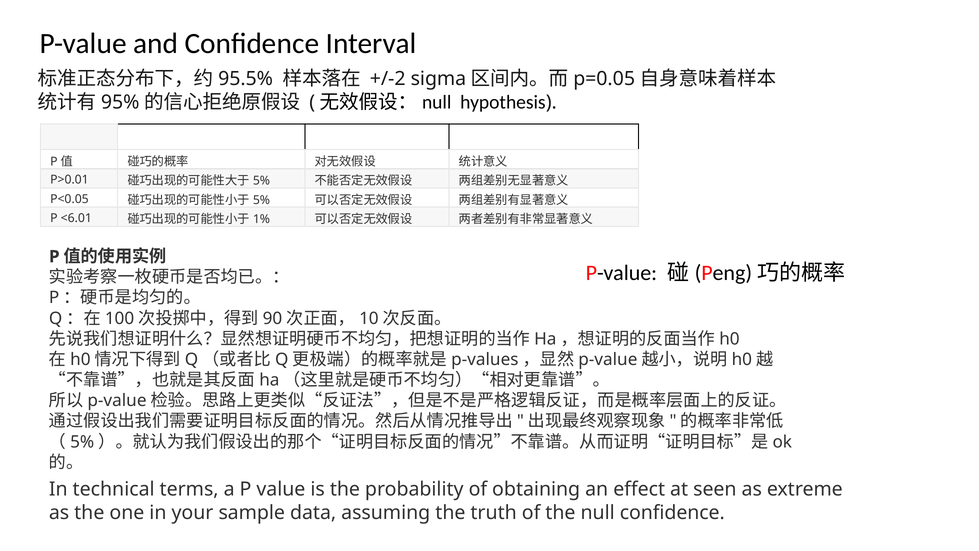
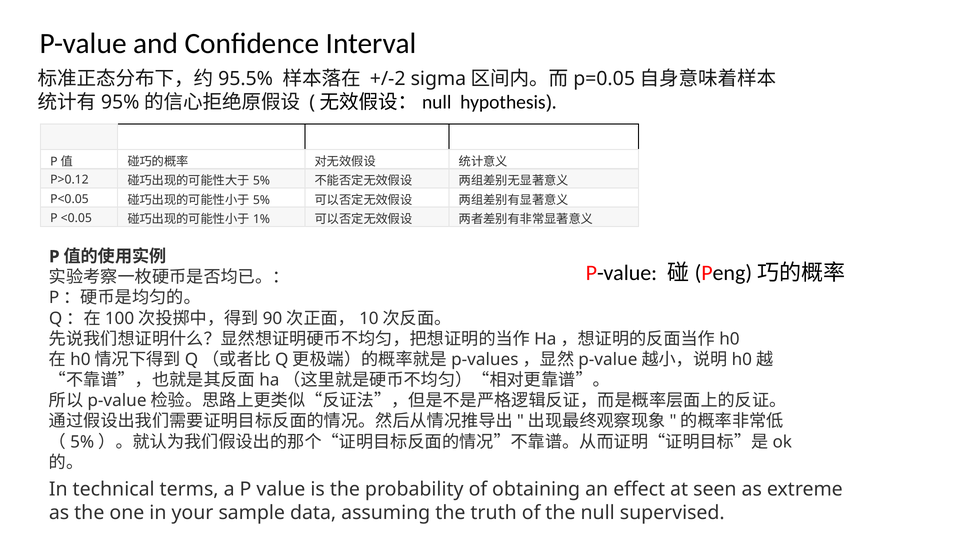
P>0.01: P>0.01 -> P>0.12
<6.01: <6.01 -> <0.05
null confidence: confidence -> supervised
